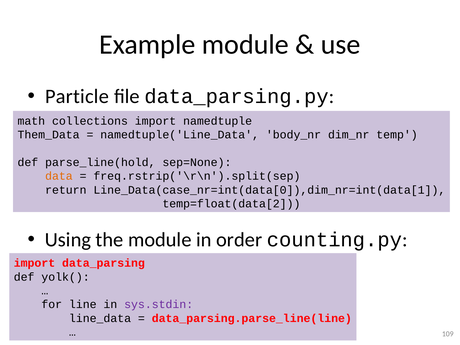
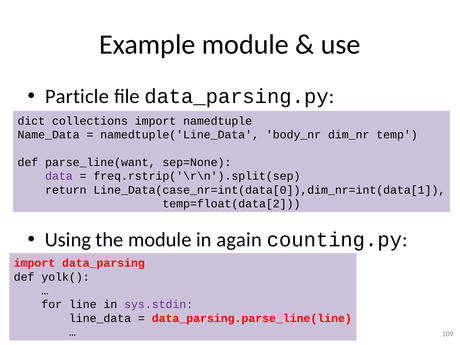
math: math -> dict
Them_Data: Them_Data -> Name_Data
parse_line(hold: parse_line(hold -> parse_line(want
data colour: orange -> purple
order: order -> again
